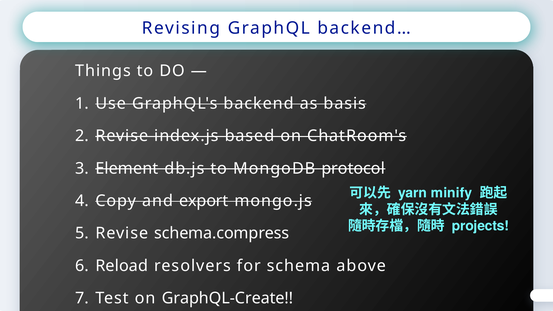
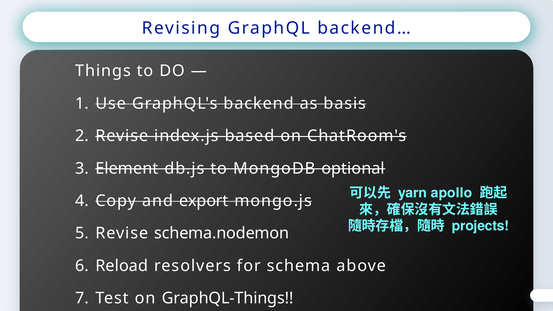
protocol: protocol -> optional
minify: minify -> apollo
schema.compress: schema.compress -> schema.nodemon
GraphQL-Create: GraphQL-Create -> GraphQL-Things
